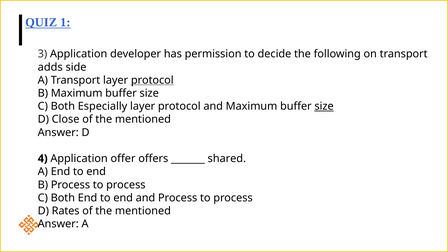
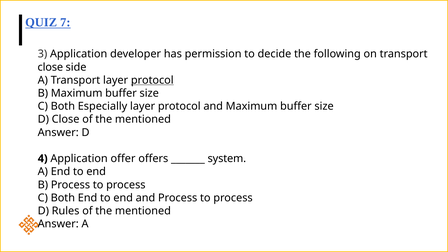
1: 1 -> 7
adds at (50, 67): adds -> close
size at (324, 106) underline: present -> none
shared: shared -> system
Rates: Rates -> Rules
